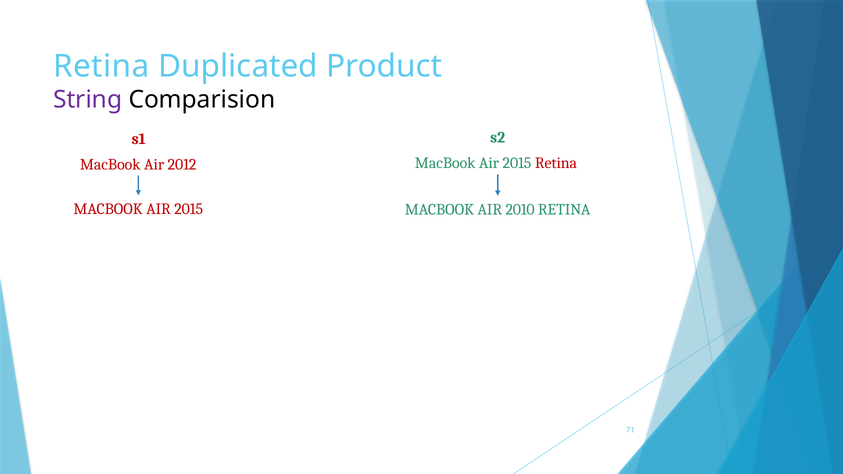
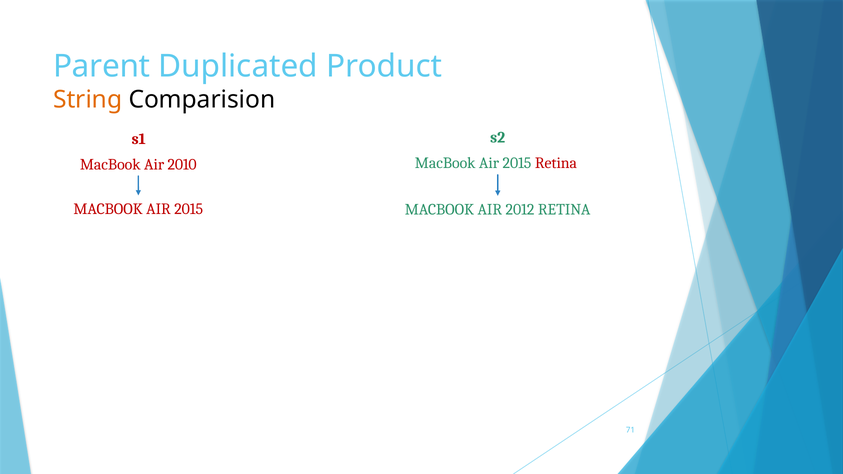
Retina at (101, 66): Retina -> Parent
String colour: purple -> orange
2012: 2012 -> 2010
2010: 2010 -> 2012
